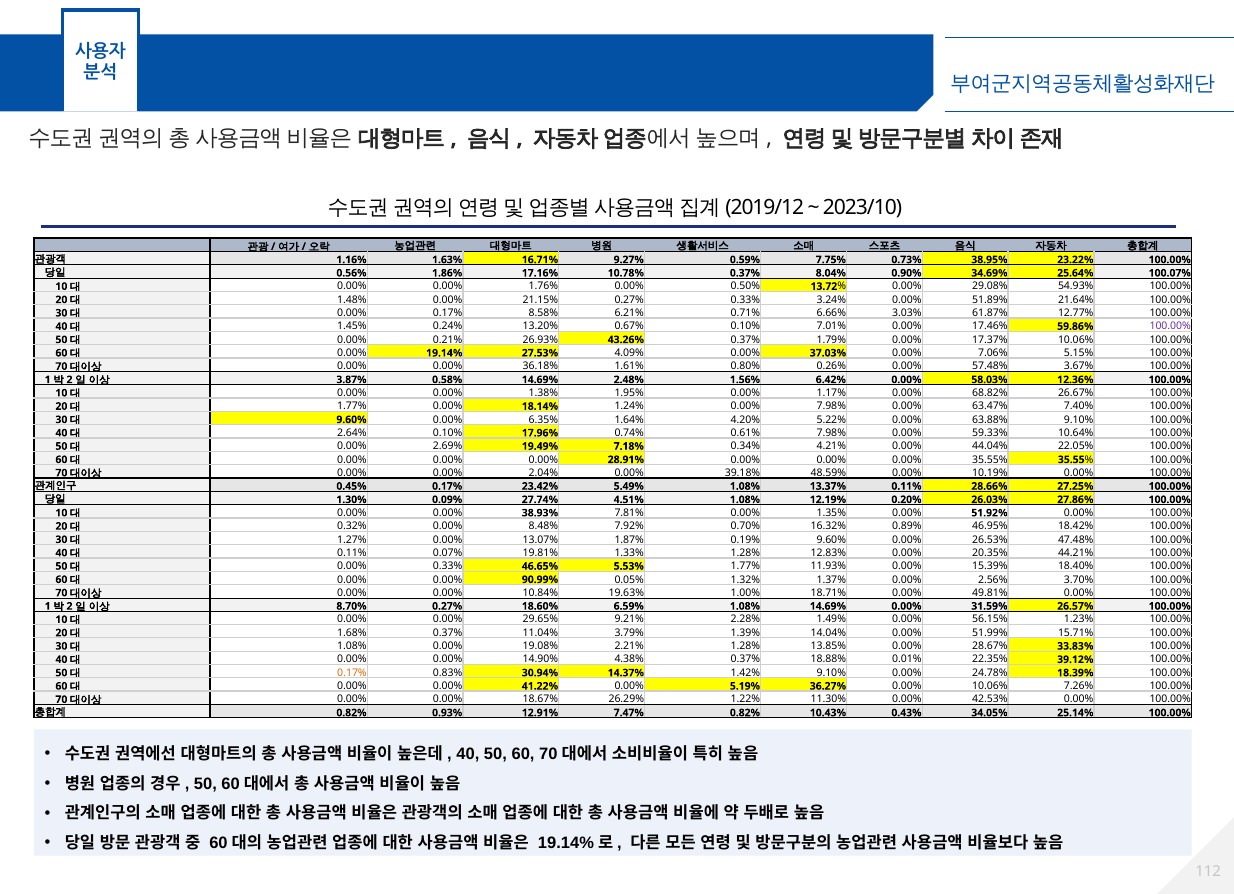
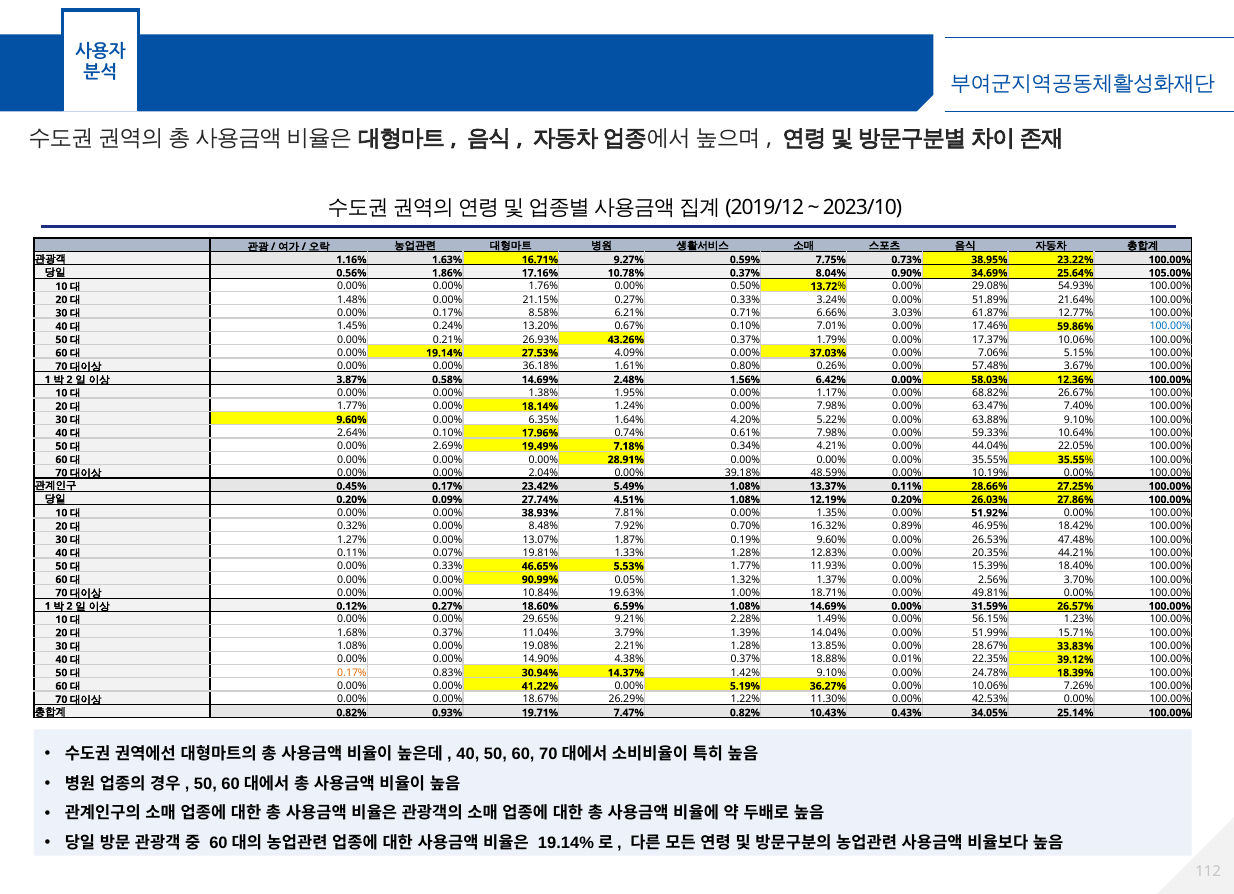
100.07%: 100.07% -> 105.00%
100.00% at (1170, 326) colour: purple -> blue
1.30% at (351, 499): 1.30% -> 0.20%
8.70%: 8.70% -> 0.12%
12.91%: 12.91% -> 19.71%
